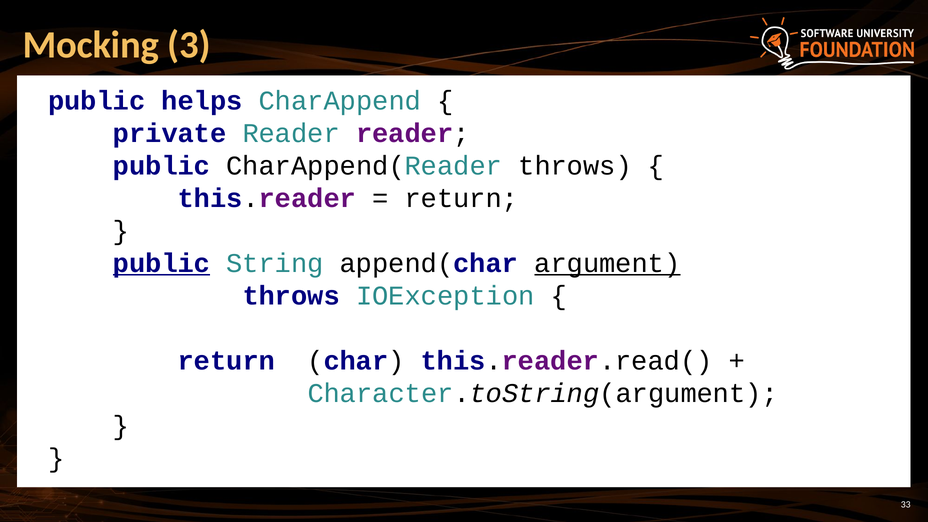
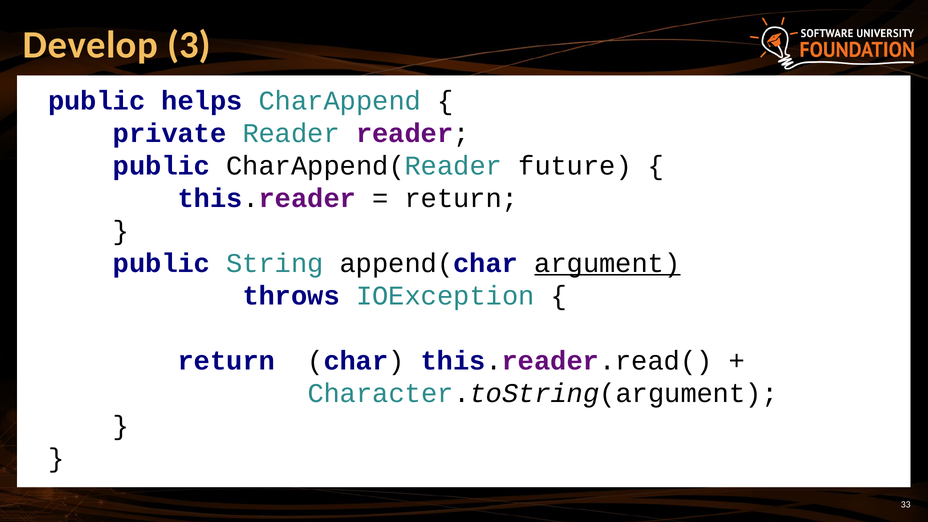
Mocking: Mocking -> Develop
CharAppend(Reader throws: throws -> future
public at (162, 263) underline: present -> none
